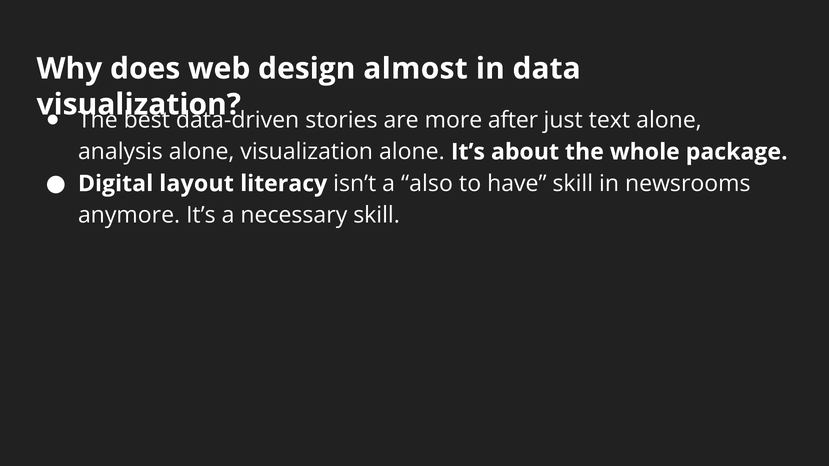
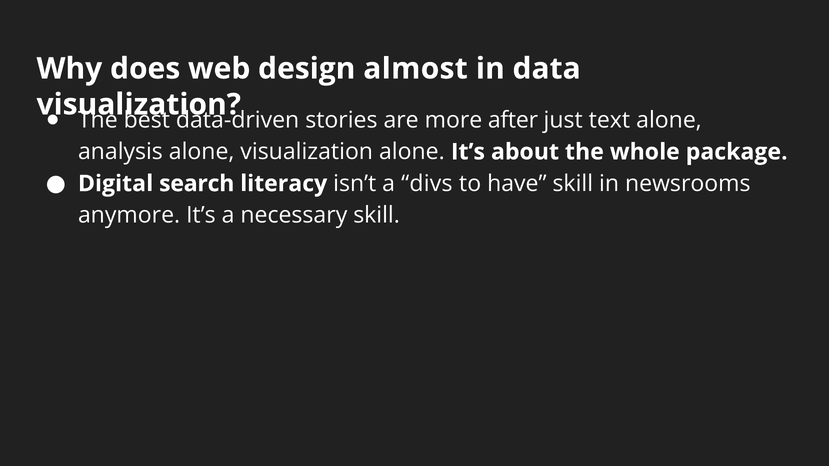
layout: layout -> search
also: also -> divs
